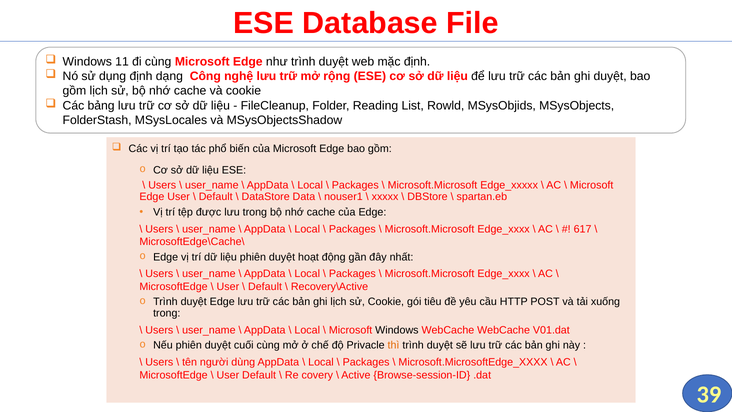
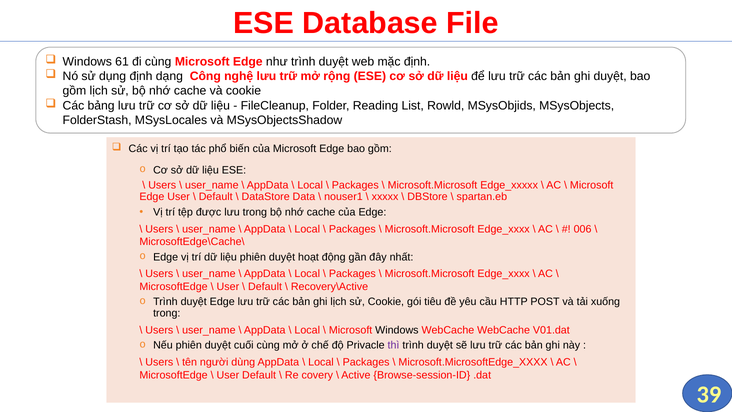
11: 11 -> 61
617: 617 -> 006
thì colour: orange -> purple
